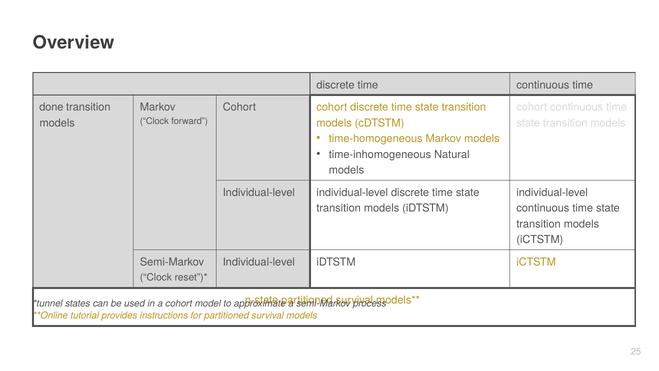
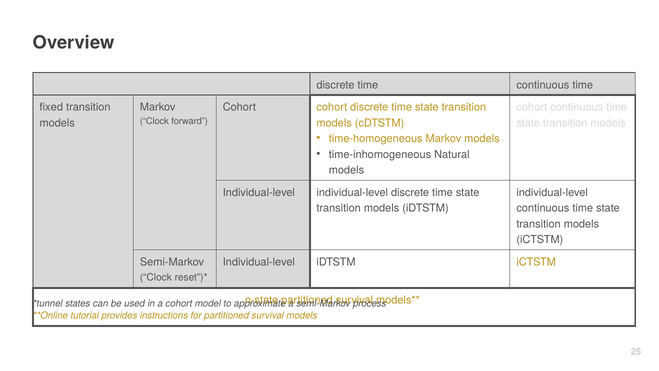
done: done -> fixed
